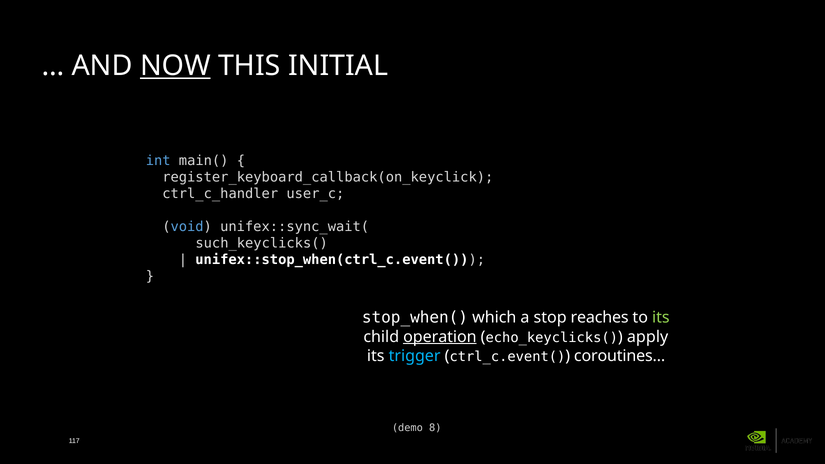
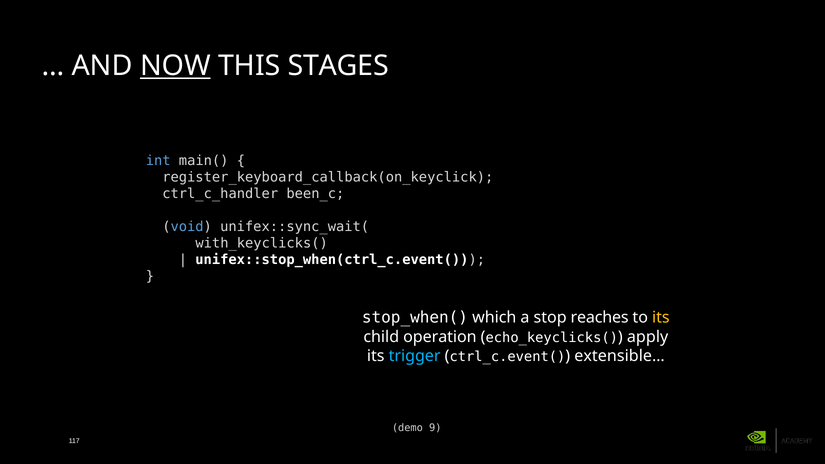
INITIAL: INITIAL -> STAGES
user_c: user_c -> been_c
such_keyclicks(: such_keyclicks( -> with_keyclicks(
its at (661, 318) colour: light green -> yellow
operation underline: present -> none
coroutines…: coroutines… -> extensible…
8: 8 -> 9
